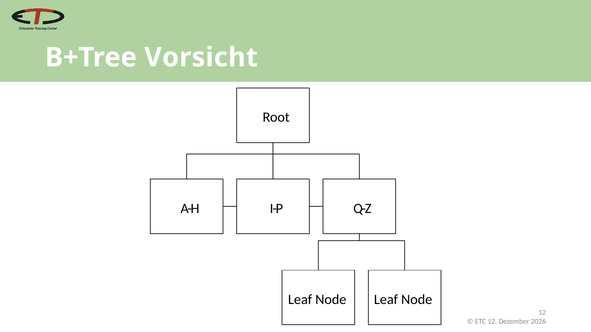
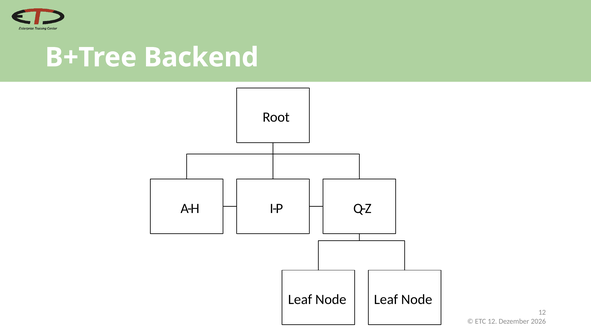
Vorsicht: Vorsicht -> Backend
